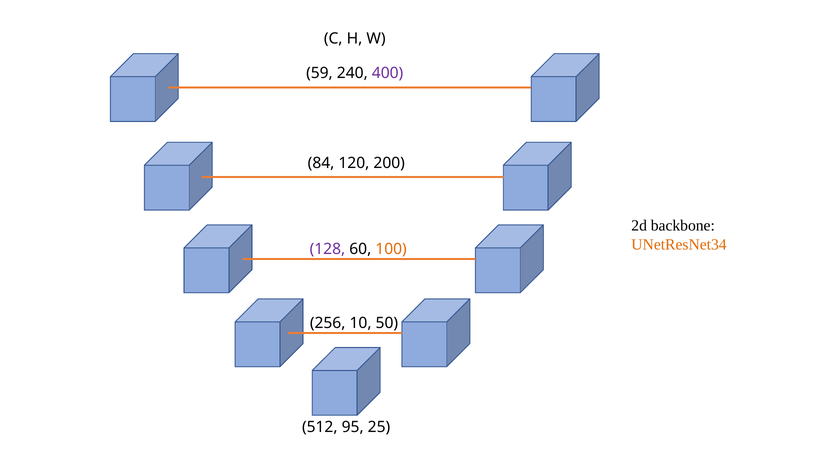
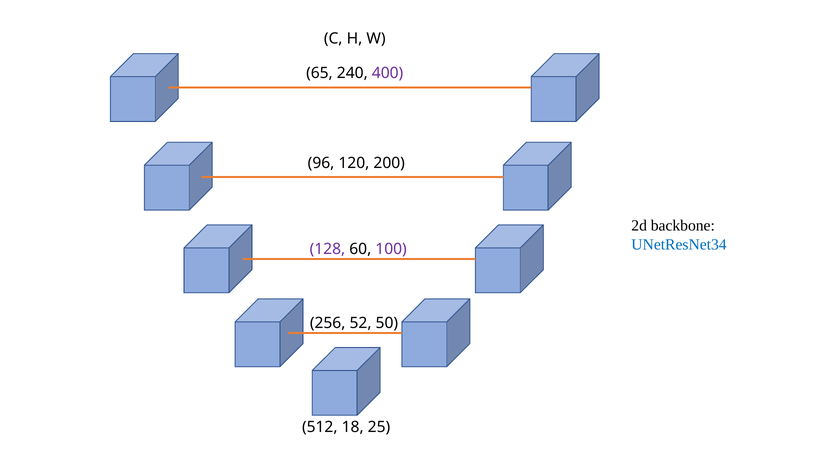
59: 59 -> 65
84: 84 -> 96
UNetResNet34 colour: orange -> blue
100 colour: orange -> purple
10: 10 -> 52
95: 95 -> 18
